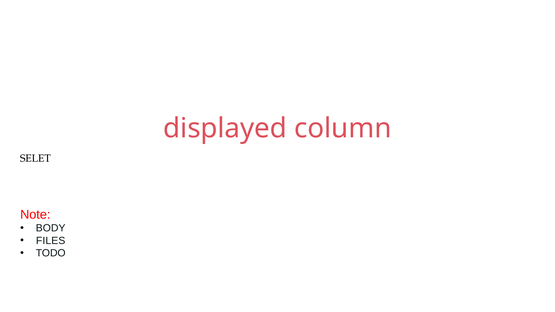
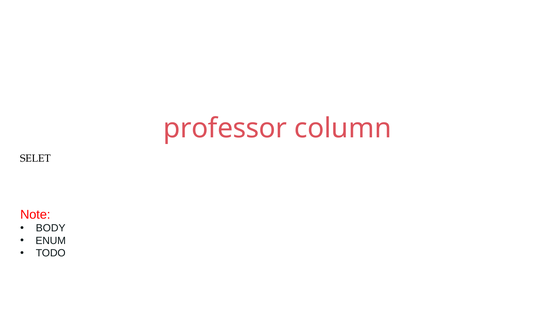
displayed: displayed -> professor
FILES: FILES -> ENUM
